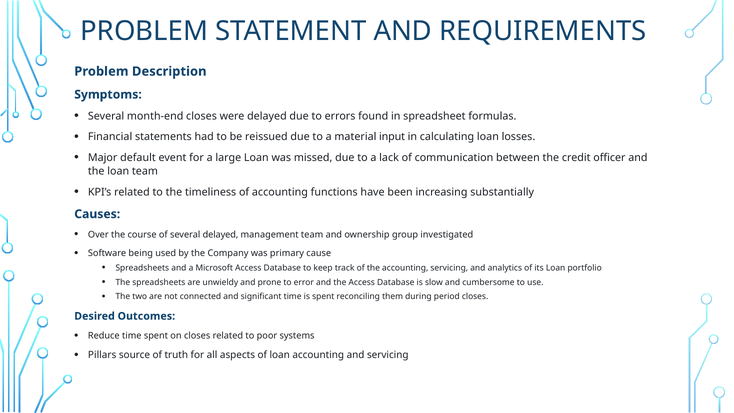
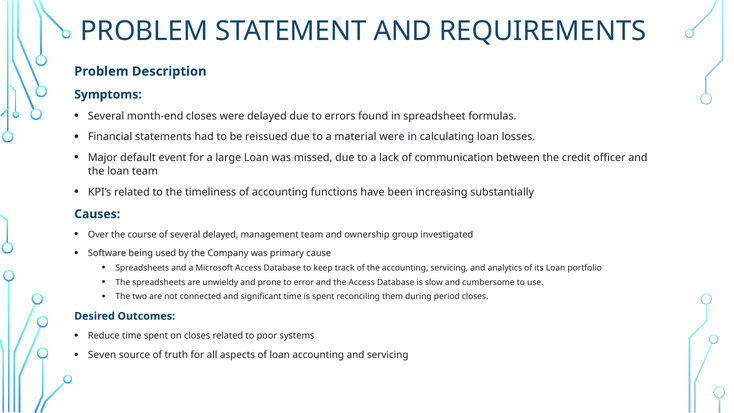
material input: input -> were
Pillars: Pillars -> Seven
